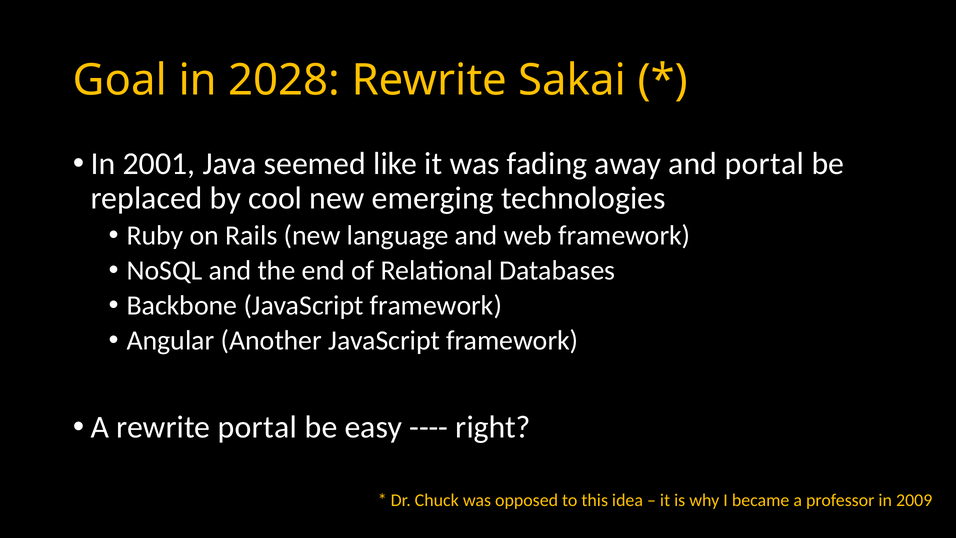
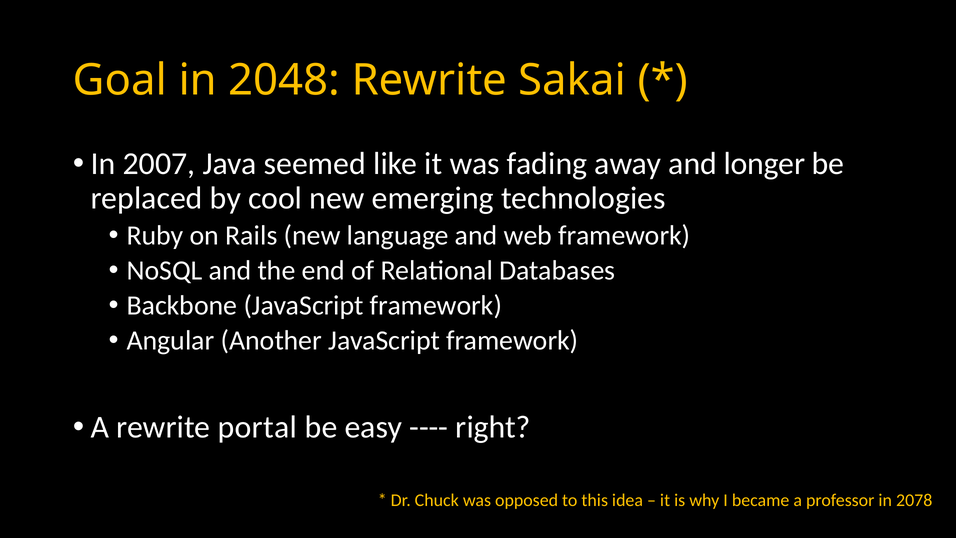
2028: 2028 -> 2048
2001: 2001 -> 2007
and portal: portal -> longer
2009: 2009 -> 2078
